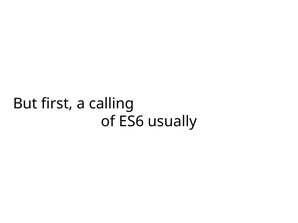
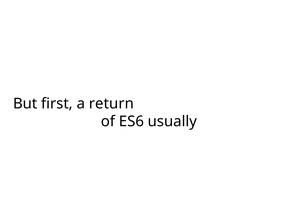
calling: calling -> return
